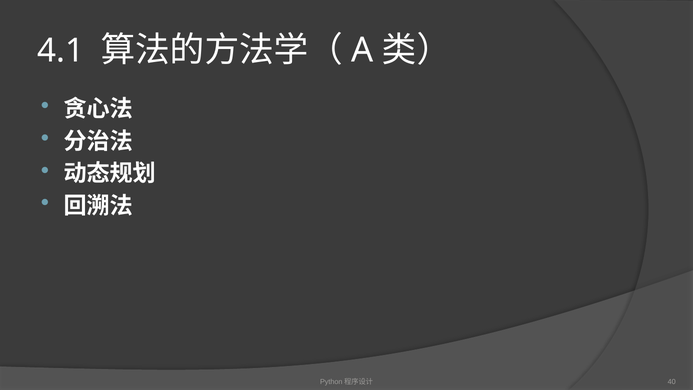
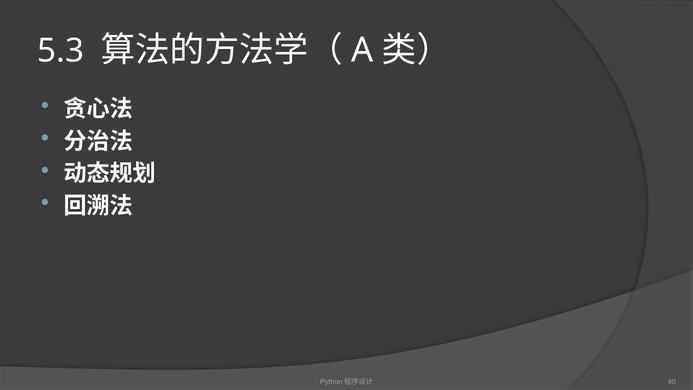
4.1: 4.1 -> 5.3
